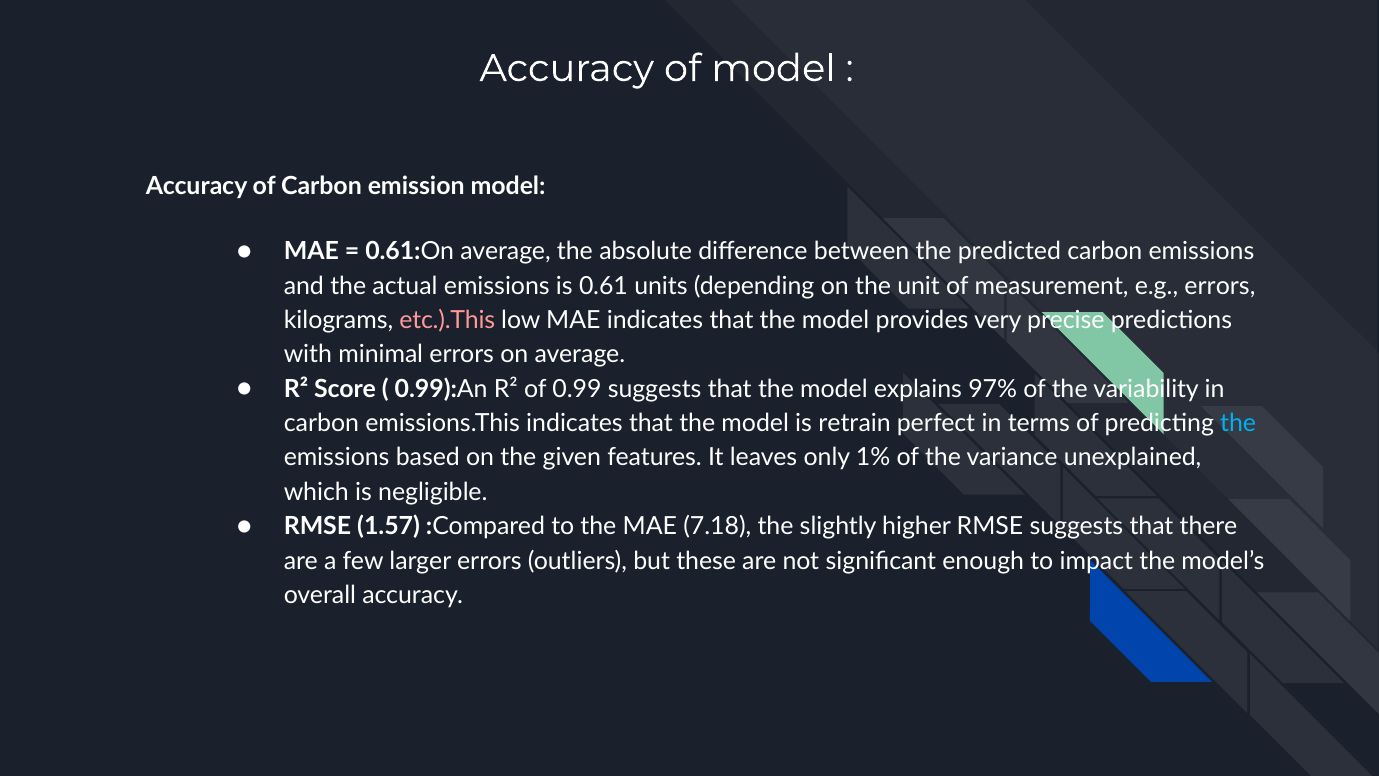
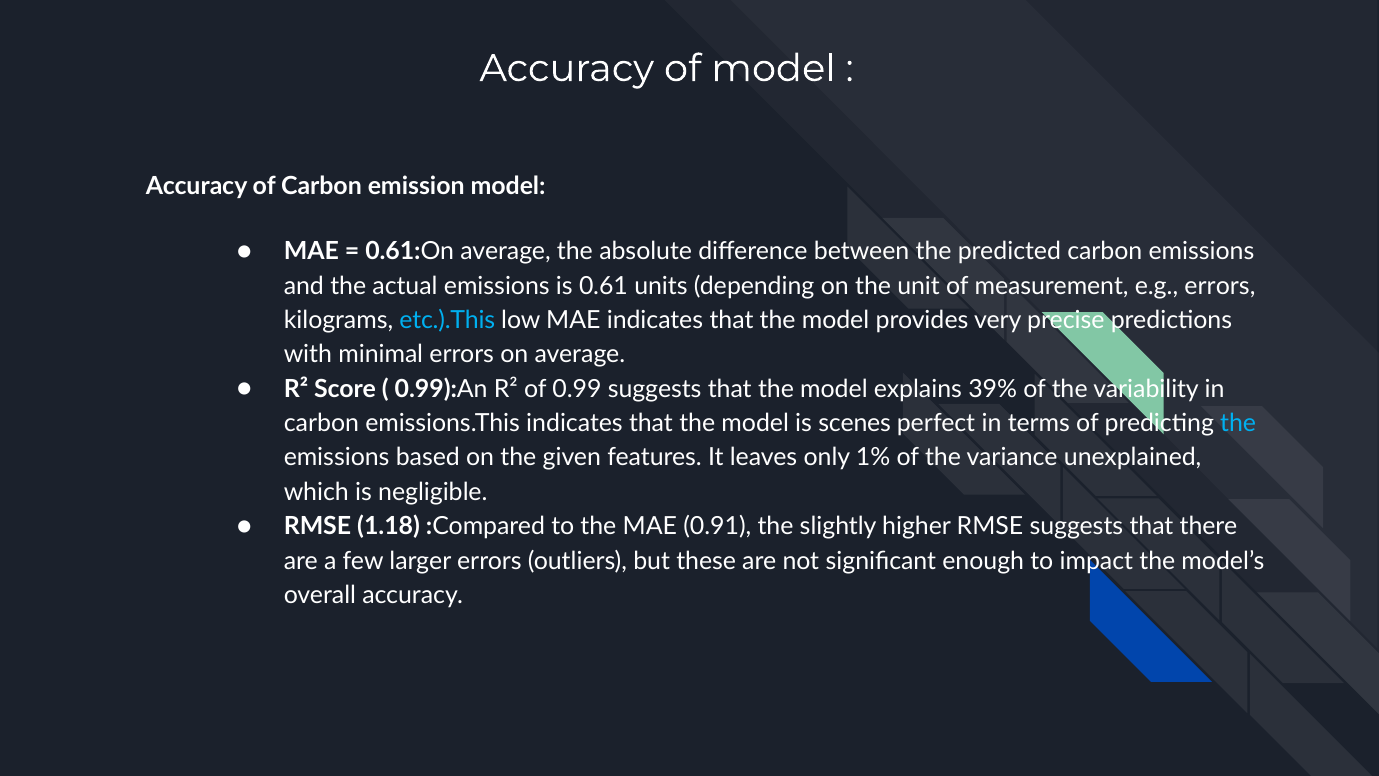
etc.).This colour: pink -> light blue
97%: 97% -> 39%
retrain: retrain -> scenes
1.57: 1.57 -> 1.18
7.18: 7.18 -> 0.91
